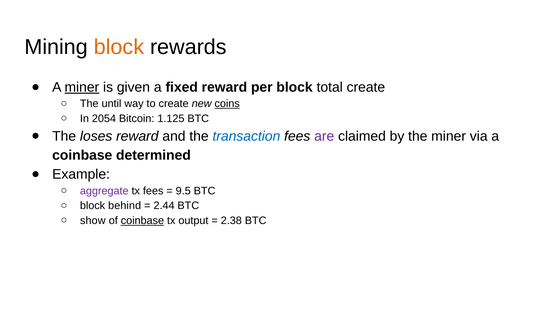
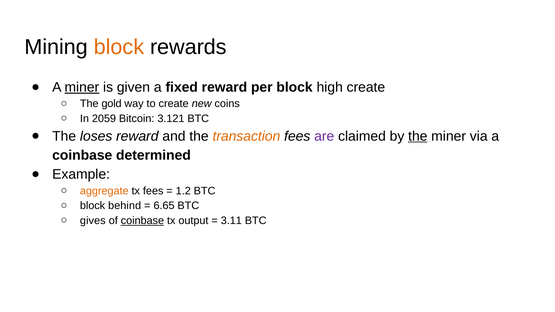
total: total -> high
until: until -> gold
coins underline: present -> none
2054: 2054 -> 2059
1.125: 1.125 -> 3.121
transaction colour: blue -> orange
the at (418, 136) underline: none -> present
aggregate colour: purple -> orange
9.5: 9.5 -> 1.2
2.44: 2.44 -> 6.65
show: show -> gives
2.38: 2.38 -> 3.11
